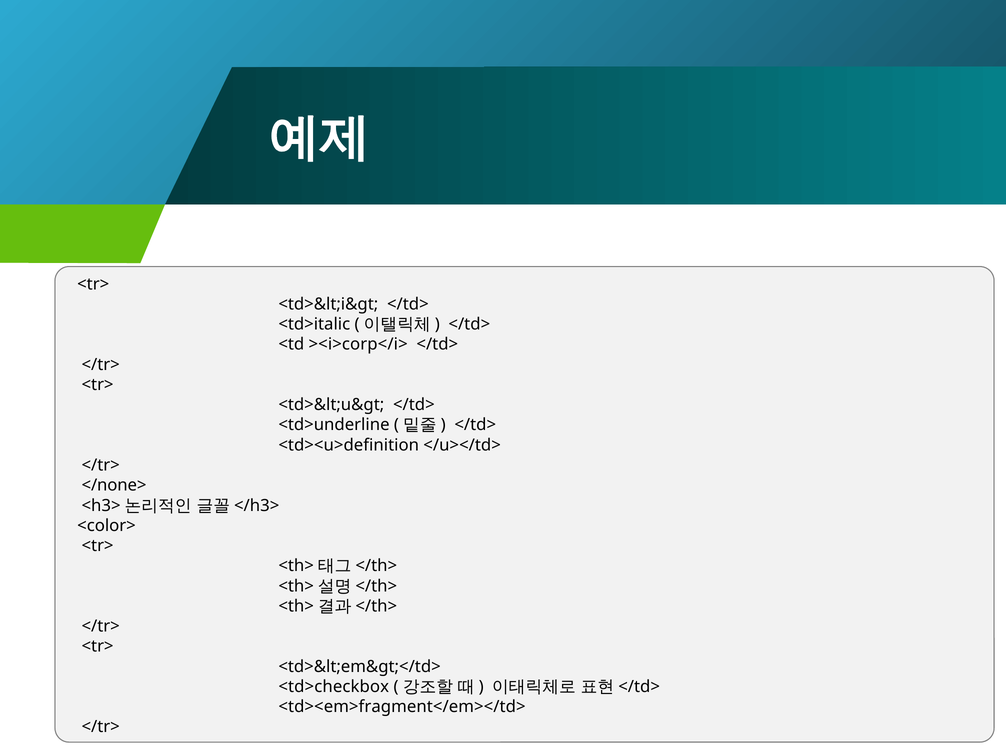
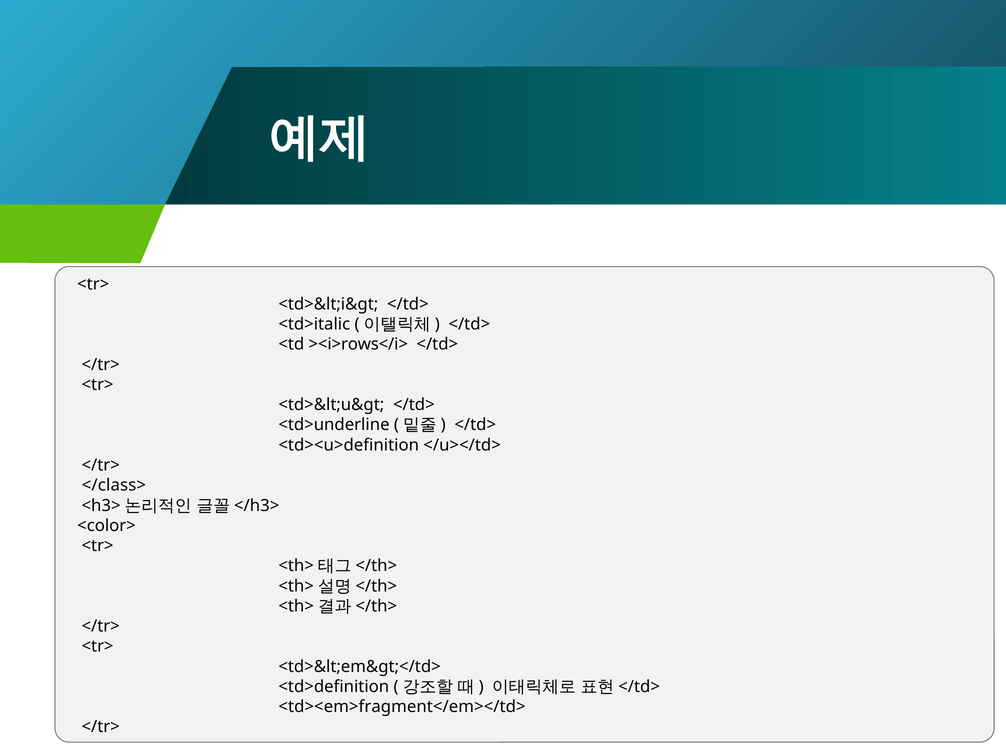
><i>corp</i>: ><i>corp</i> -> ><i>rows</i>
</none>: </none> -> </class>
<td>checkbox: <td>checkbox -> <td>definition
